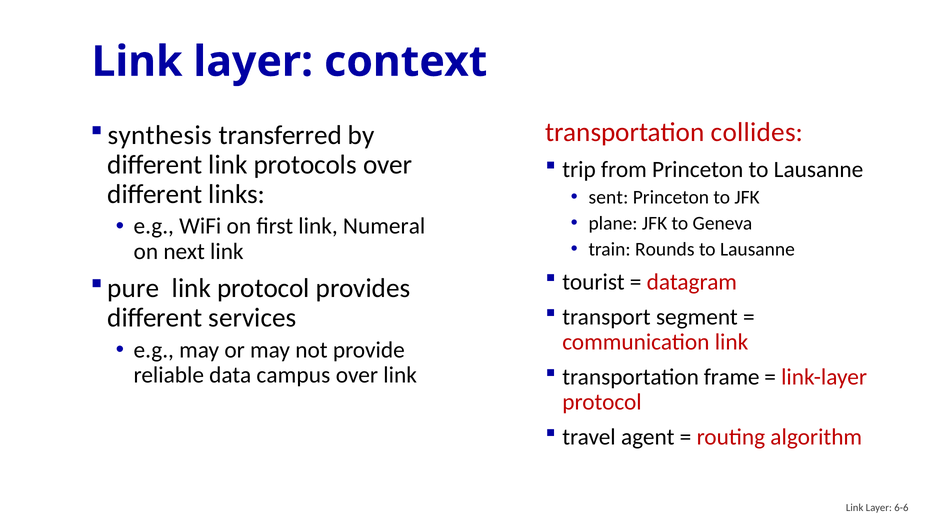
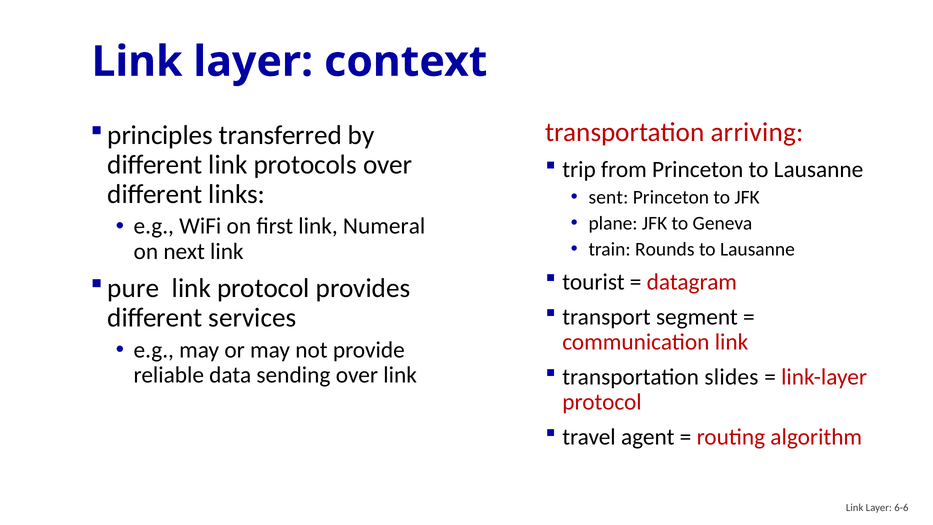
collides: collides -> arriving
synthesis: synthesis -> principles
frame: frame -> slides
campus: campus -> sending
